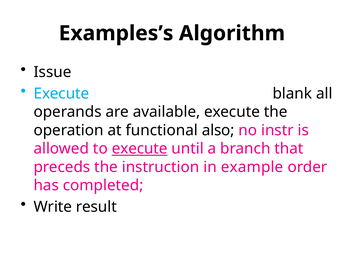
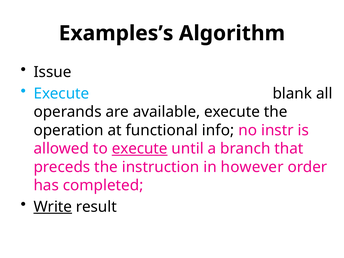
also: also -> info
example: example -> however
Write underline: none -> present
